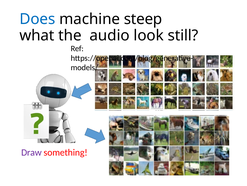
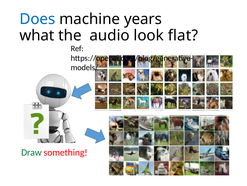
steep: steep -> years
still: still -> flat
Draw colour: purple -> green
